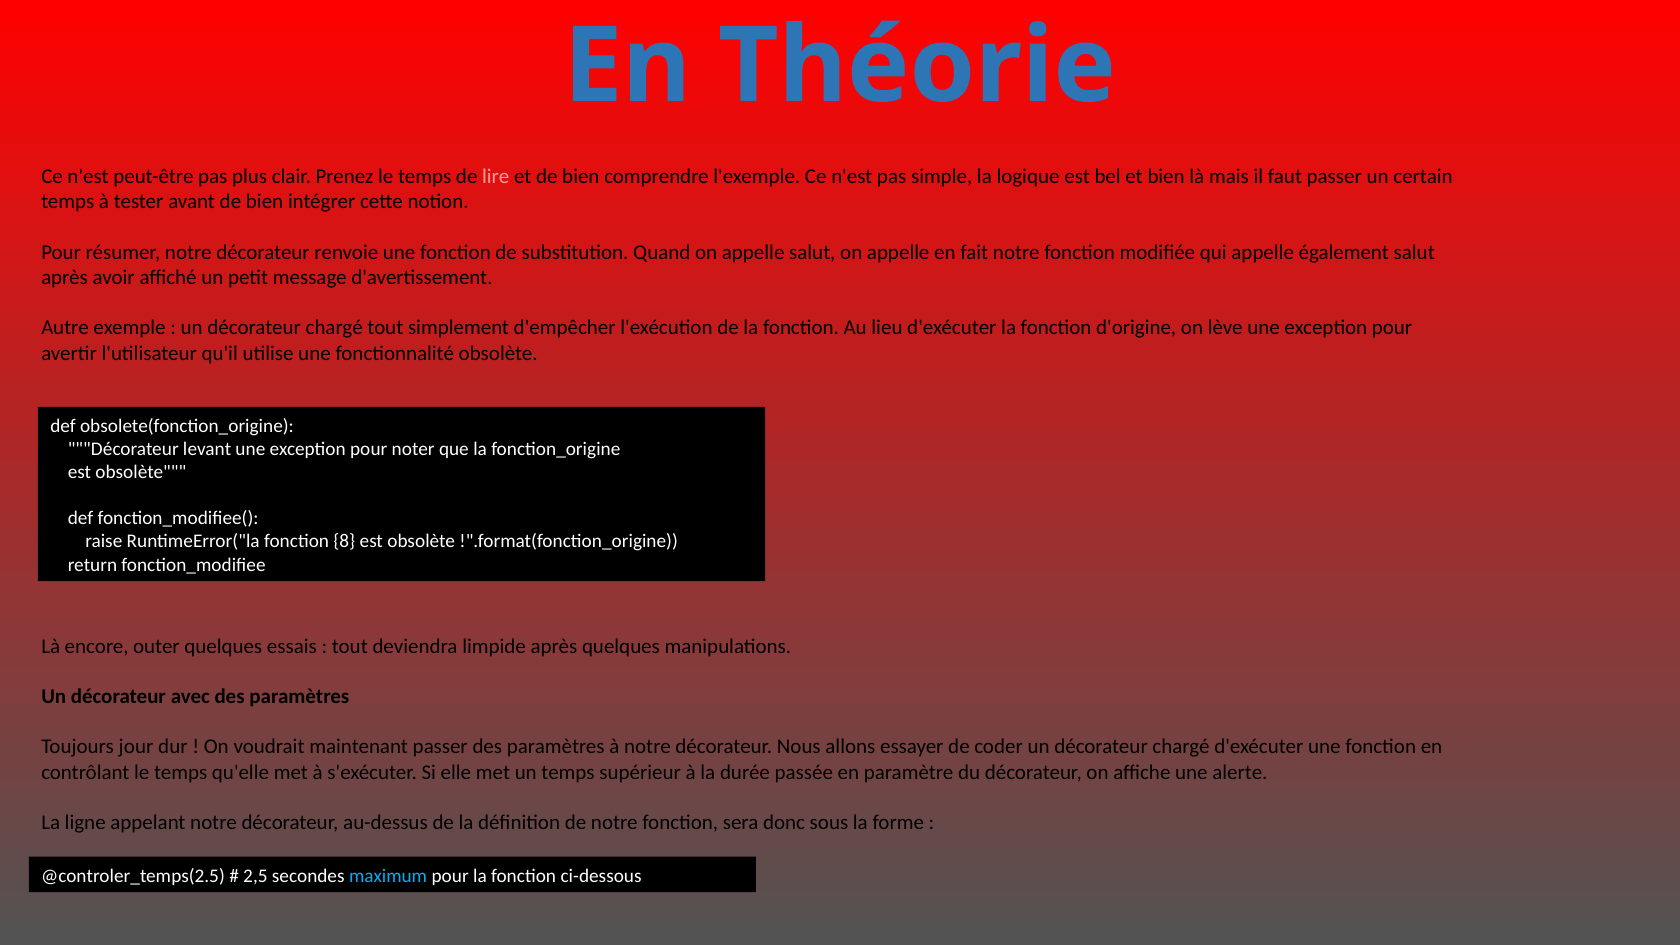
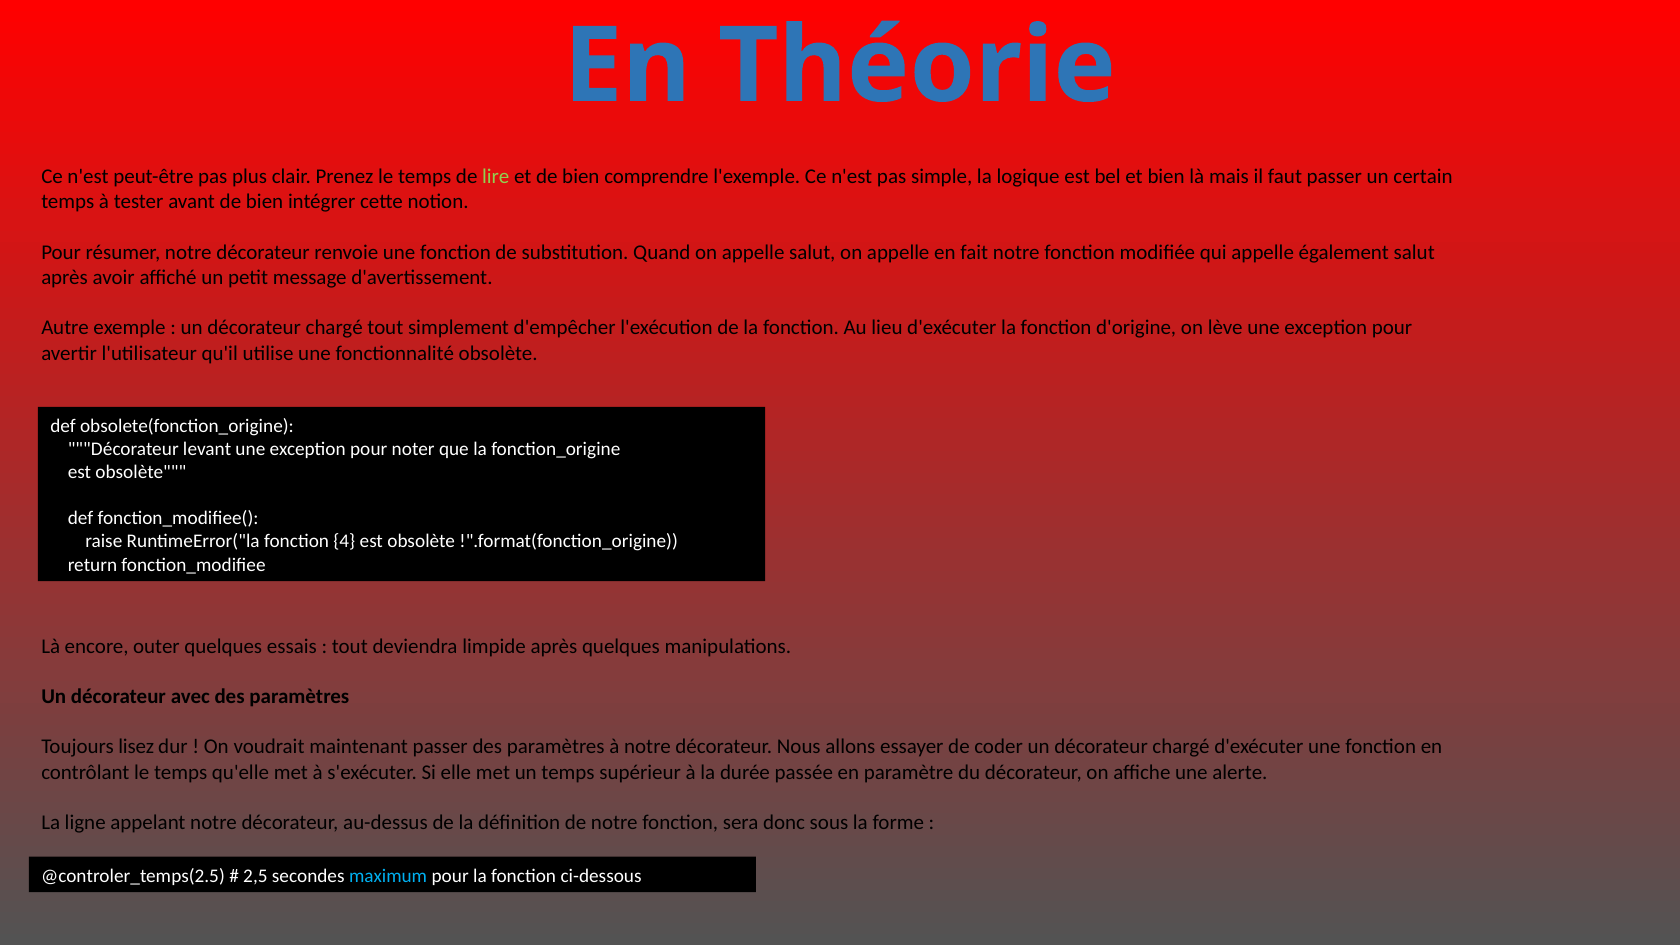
lire colour: pink -> light green
8: 8 -> 4
jour: jour -> lisez
